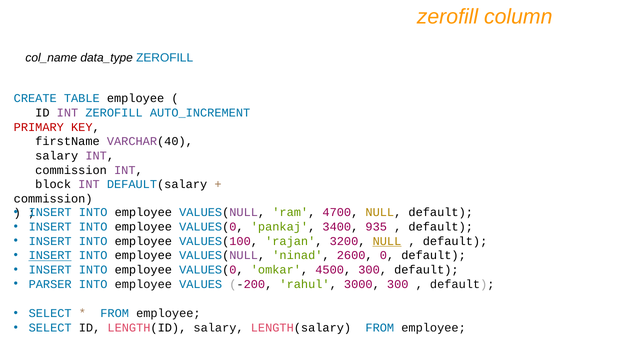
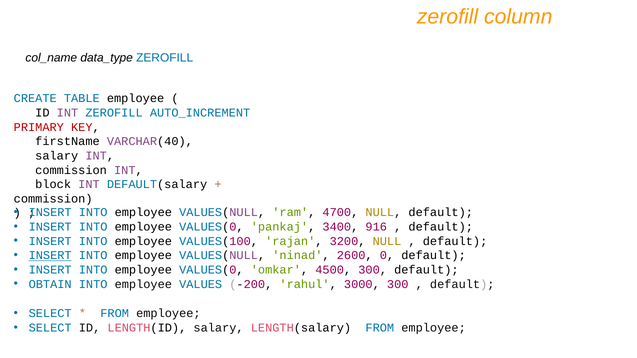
935: 935 -> 916
NULL at (387, 241) underline: present -> none
PARSER: PARSER -> OBTAIN
